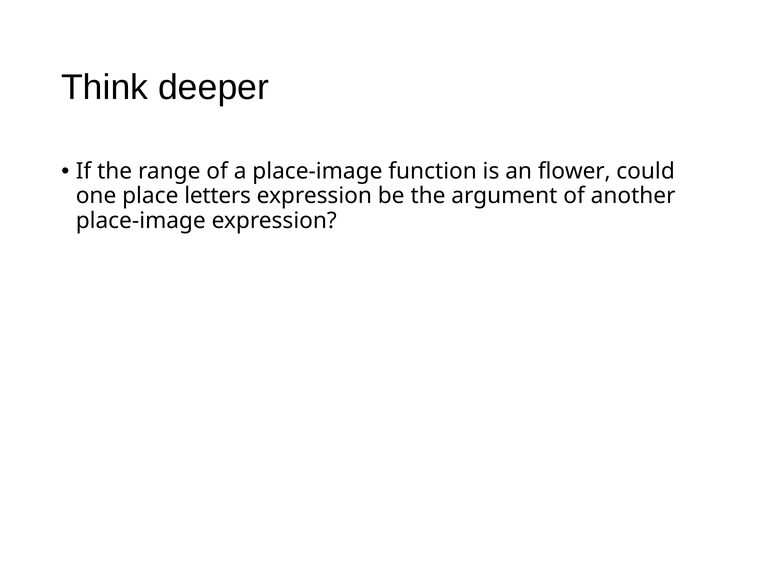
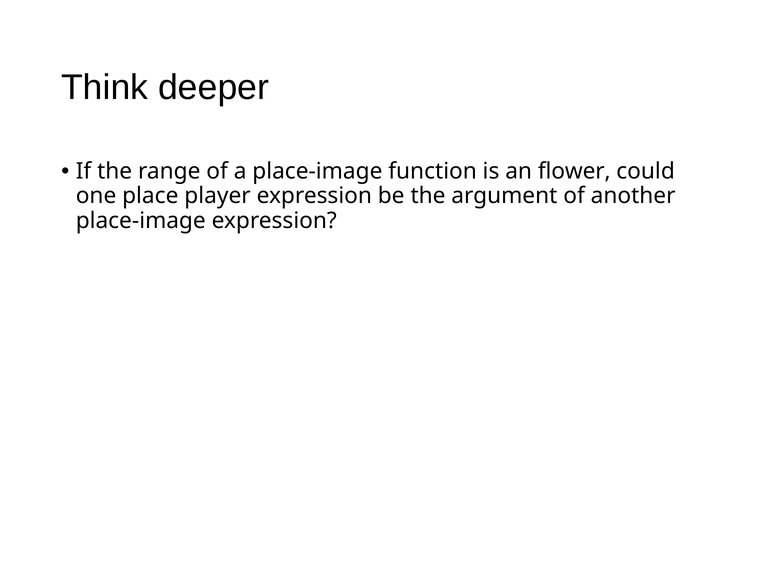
letters: letters -> player
